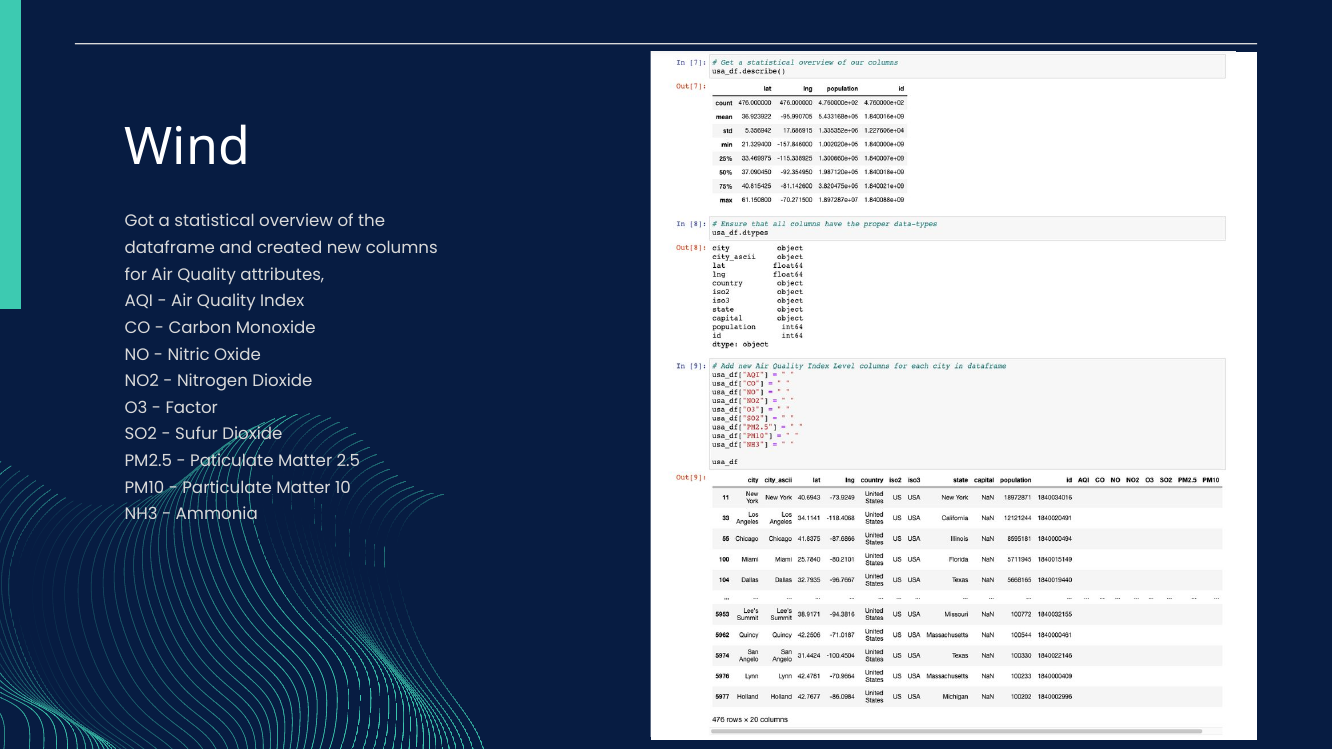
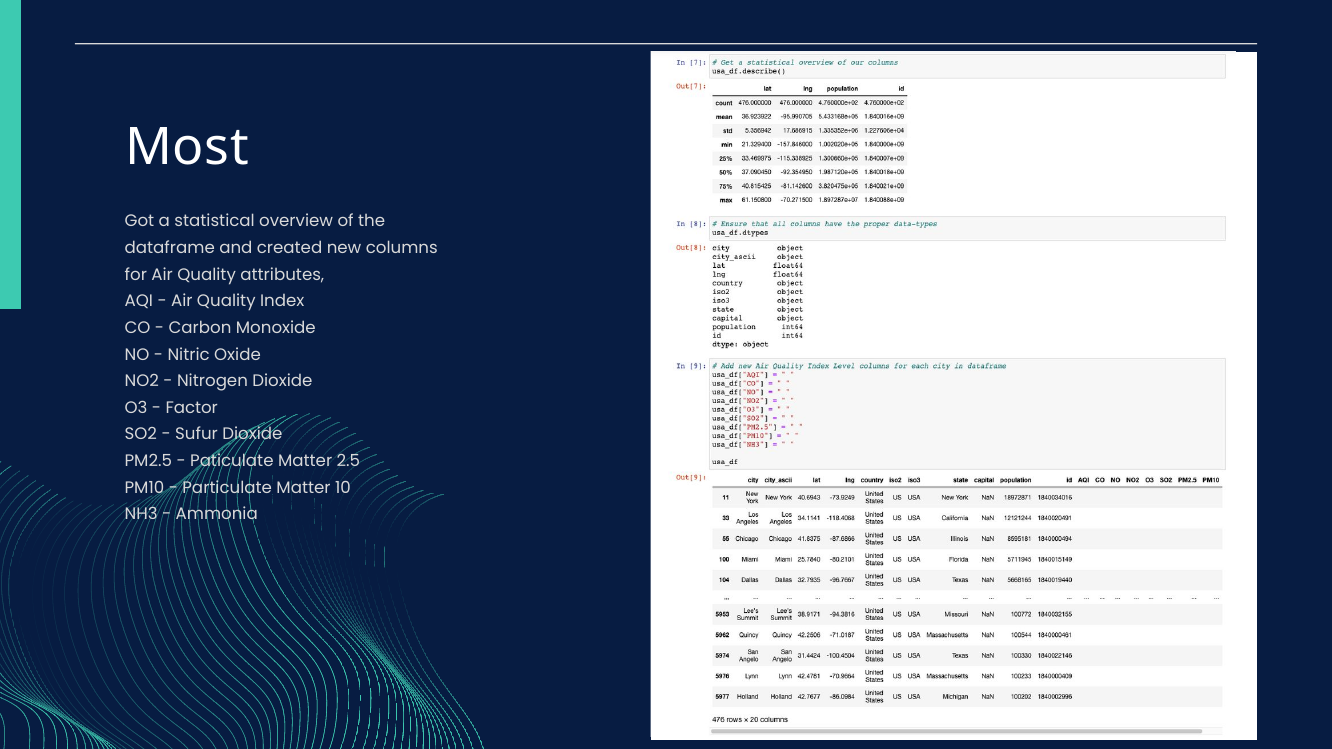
Wind: Wind -> Most
